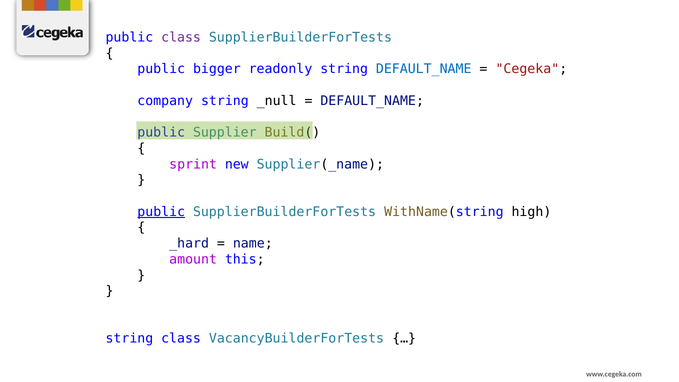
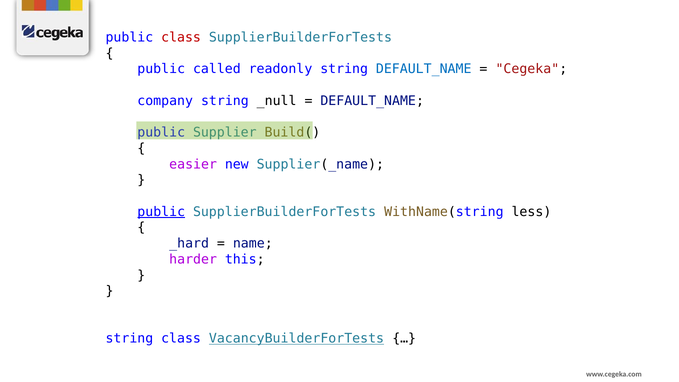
class at (181, 37) colour: purple -> red
bigger: bigger -> called
sprint: sprint -> easier
high: high -> less
amount: amount -> harder
VacancyBuilderForTests underline: none -> present
